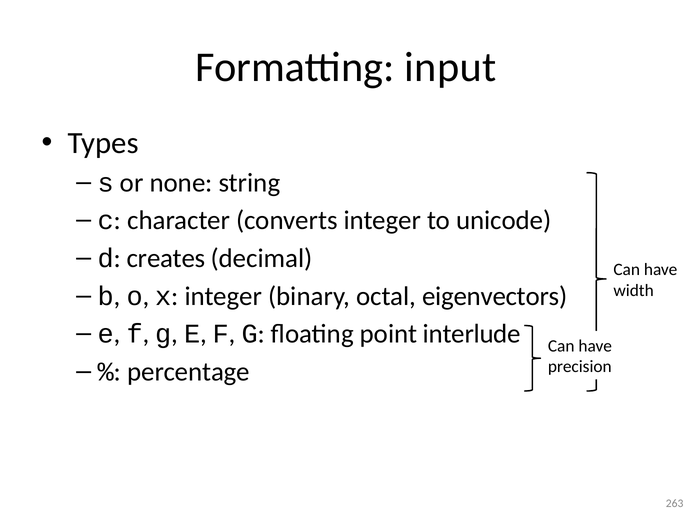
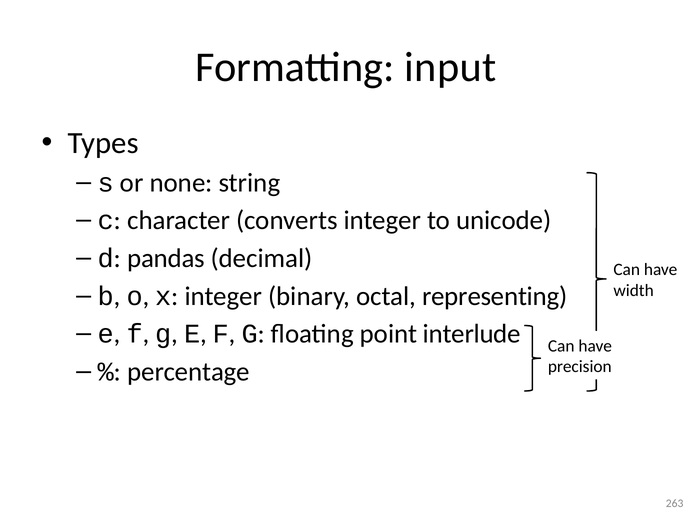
creates: creates -> pandas
eigenvectors: eigenvectors -> representing
